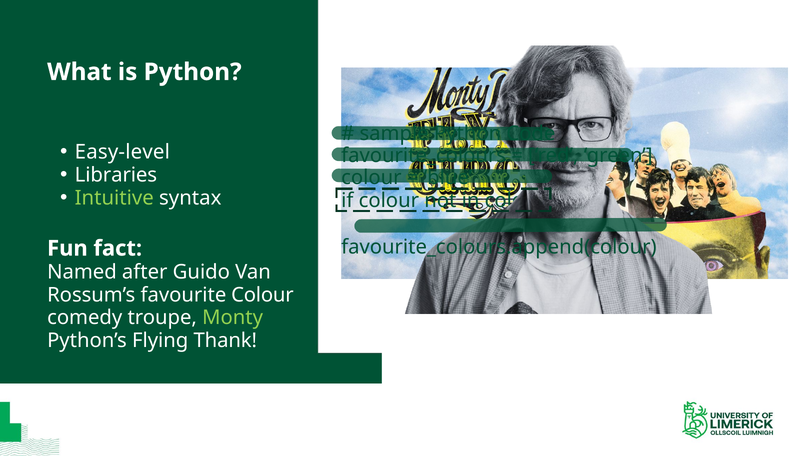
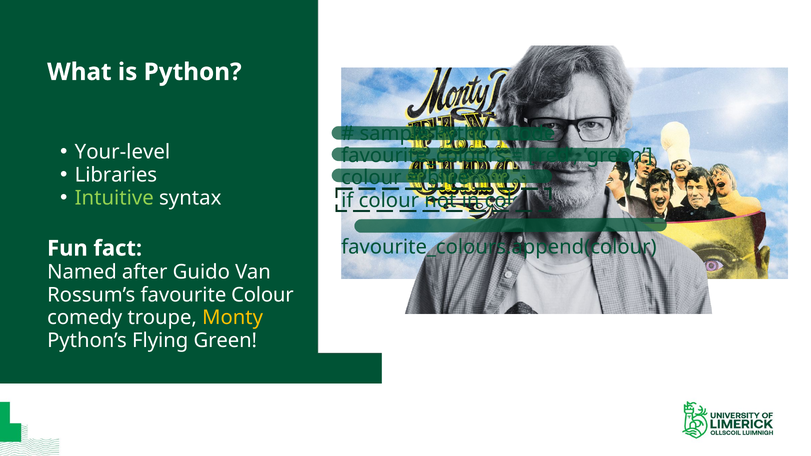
Easy-level: Easy-level -> Your-level
Monty colour: light green -> yellow
Flying Thank: Thank -> Green
